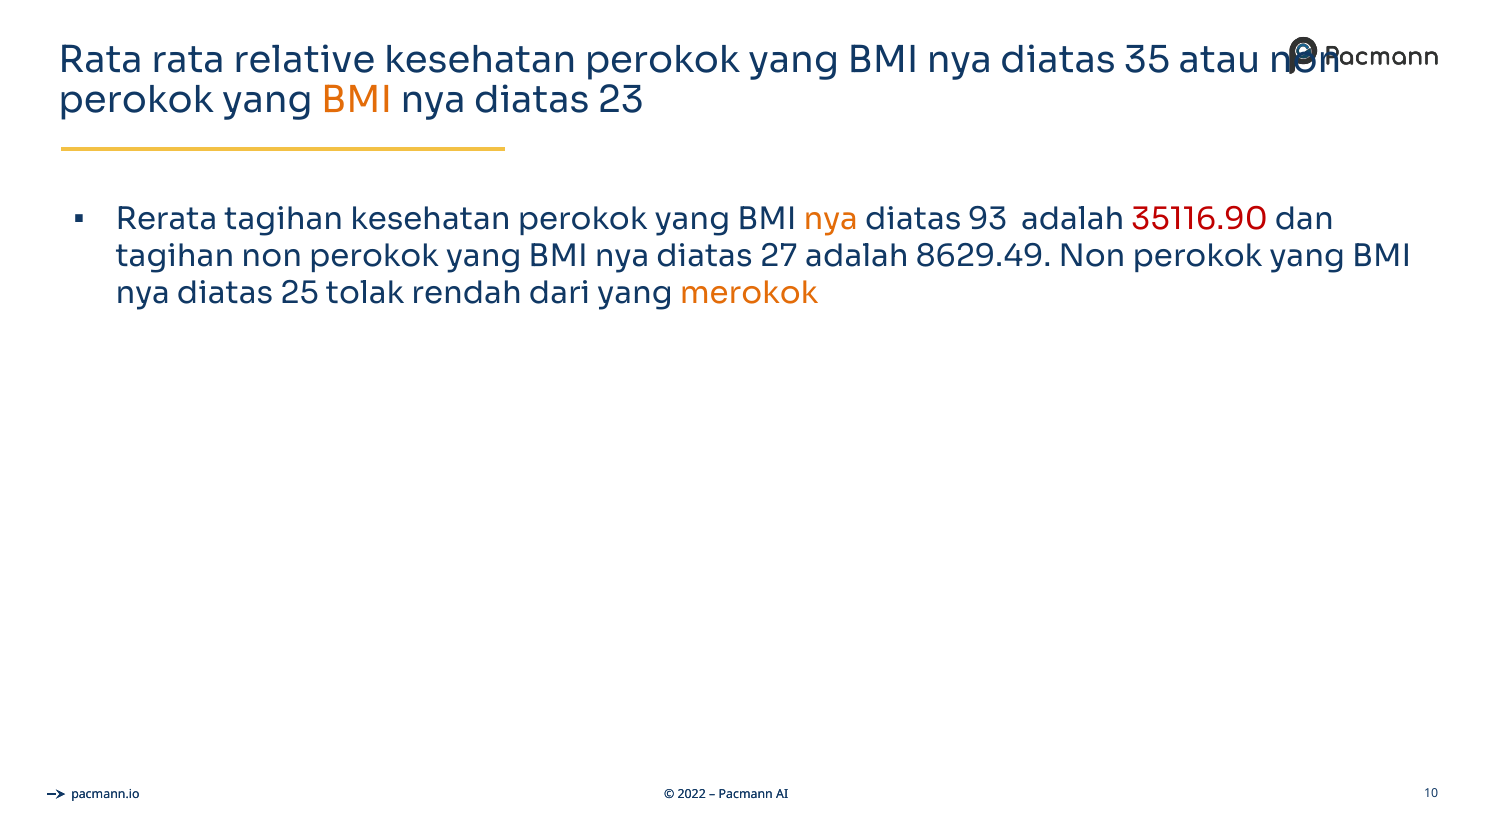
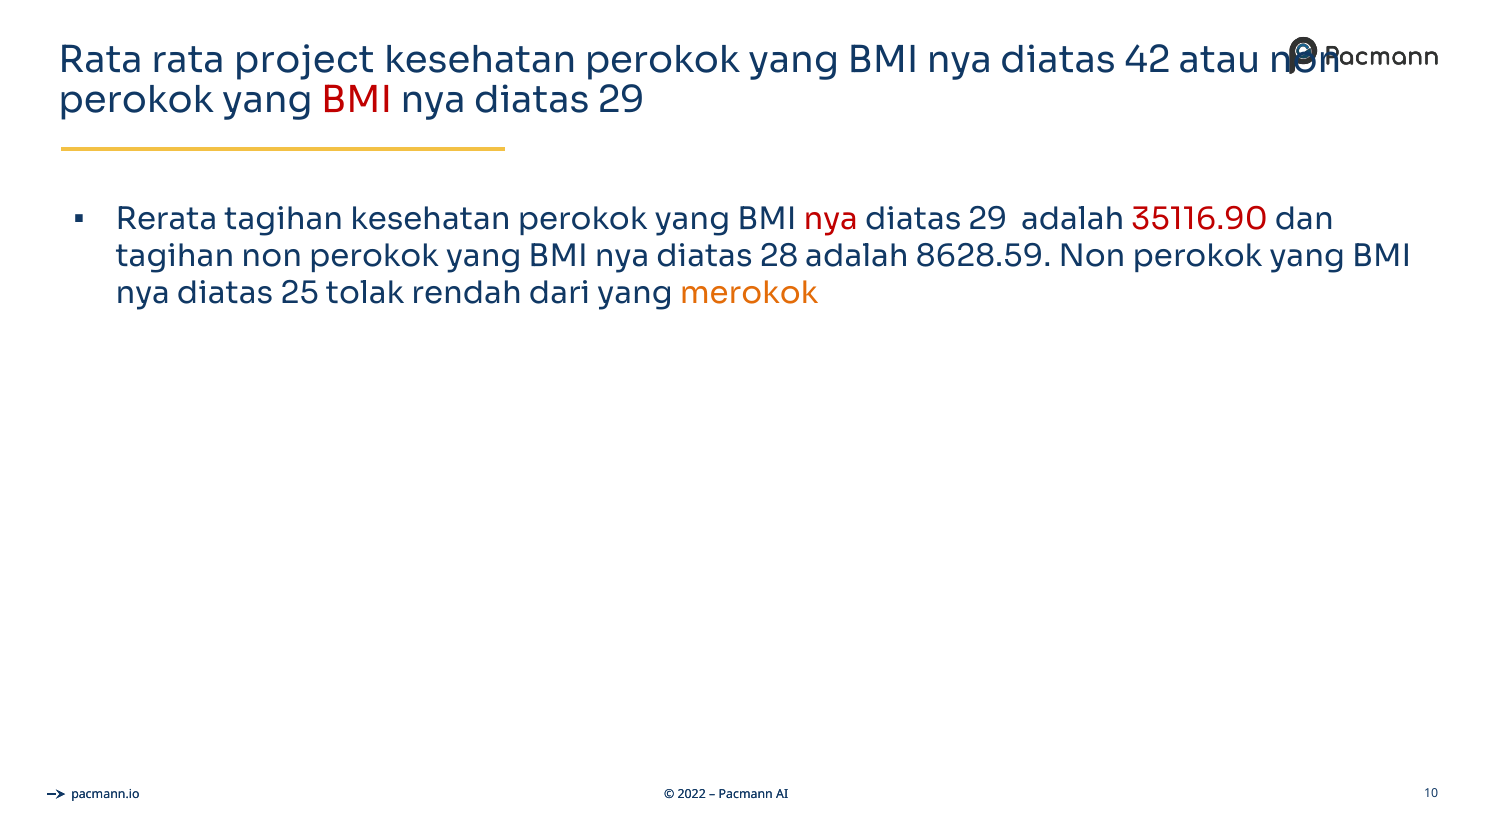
relative: relative -> project
35: 35 -> 42
BMI at (357, 101) colour: orange -> red
23 at (621, 101): 23 -> 29
nya at (831, 219) colour: orange -> red
93 at (988, 219): 93 -> 29
27: 27 -> 28
8629.49: 8629.49 -> 8628.59
